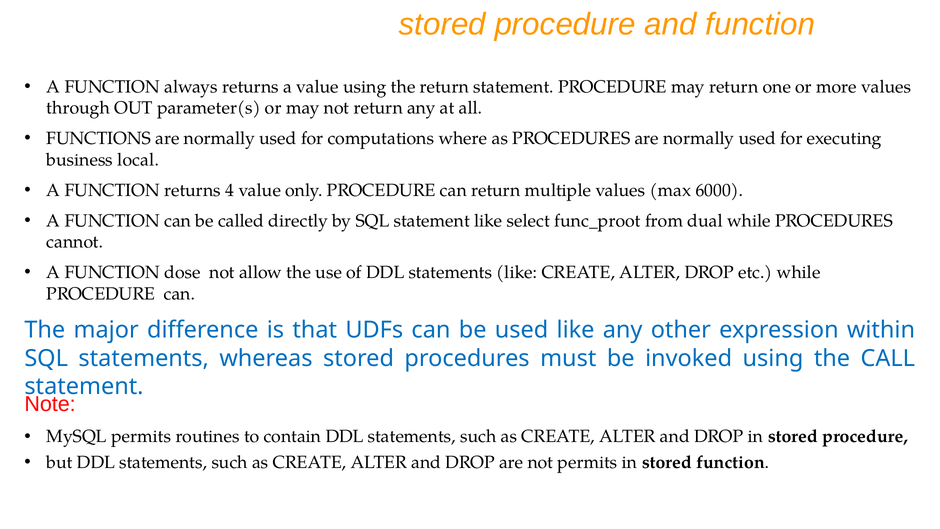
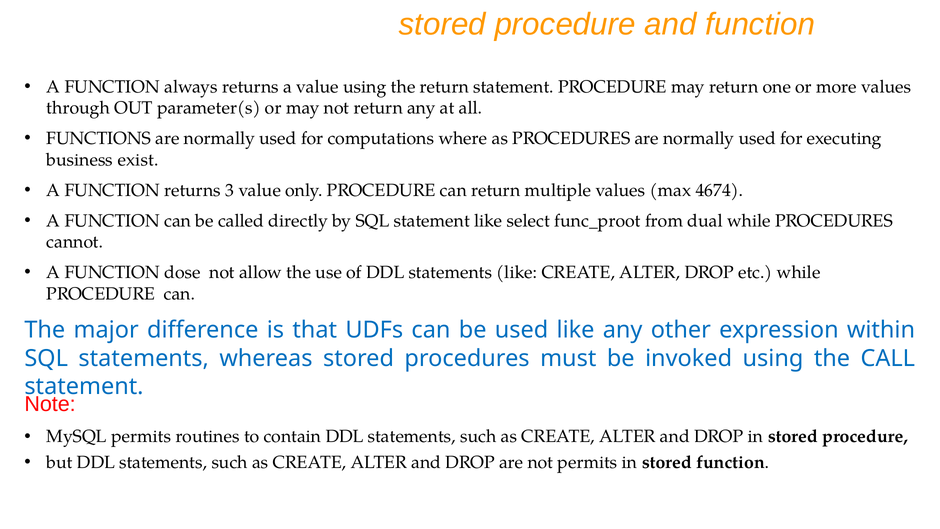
local: local -> exist
4: 4 -> 3
6000: 6000 -> 4674
